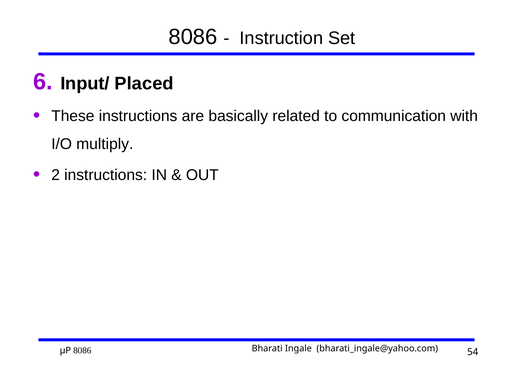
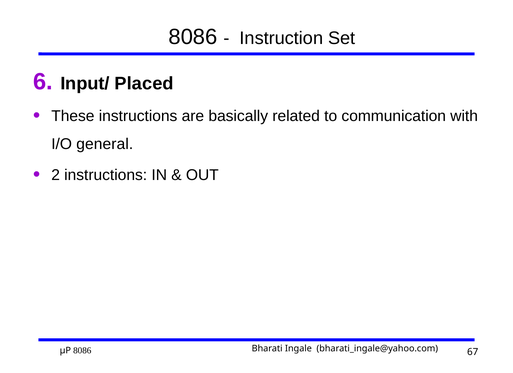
multiply: multiply -> general
54: 54 -> 67
